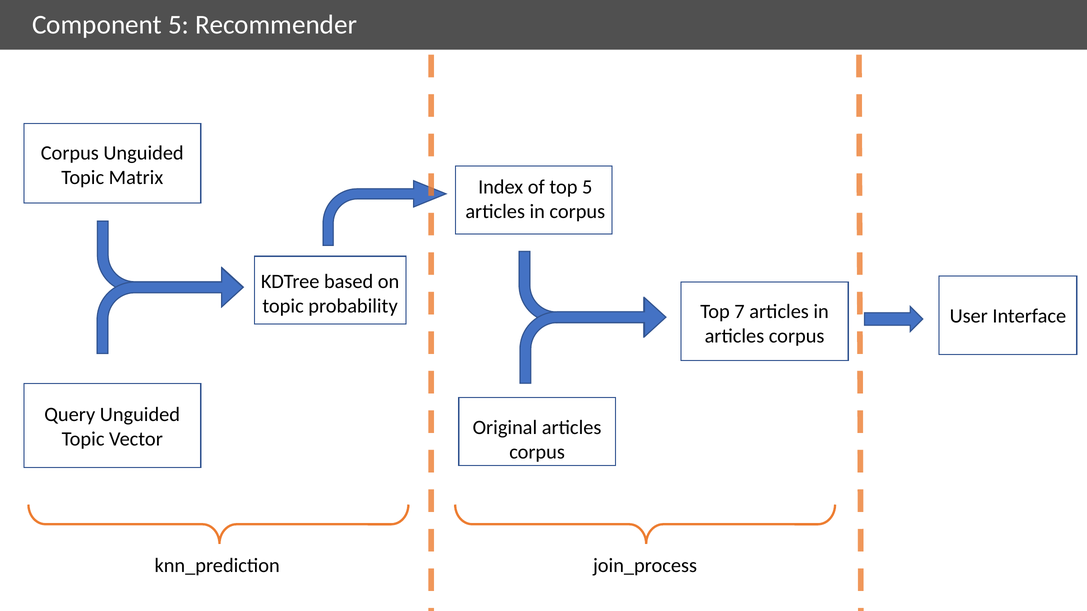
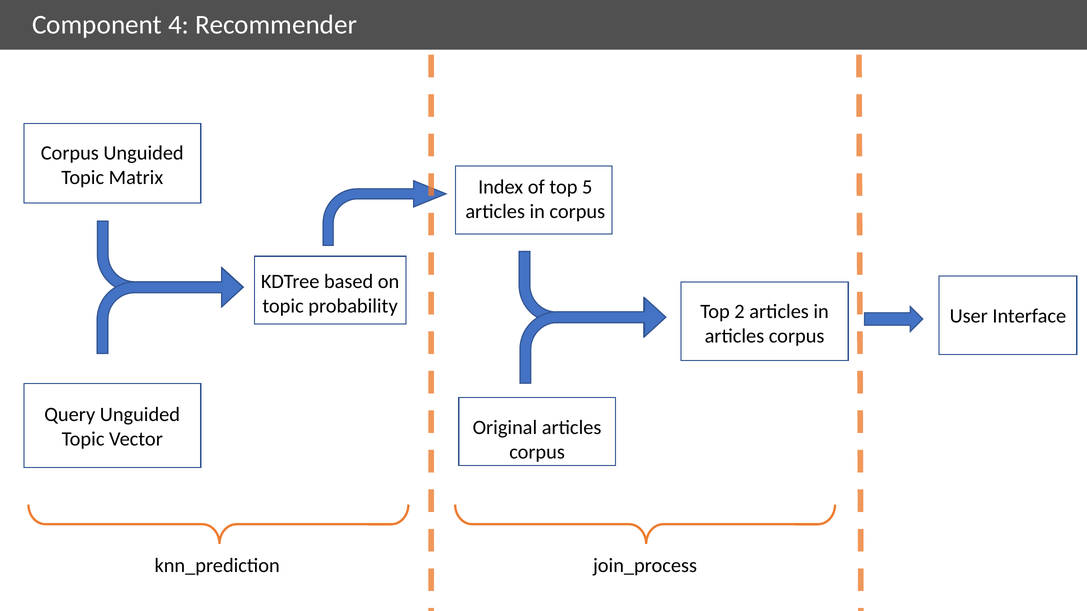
Component 5: 5 -> 4
7: 7 -> 2
